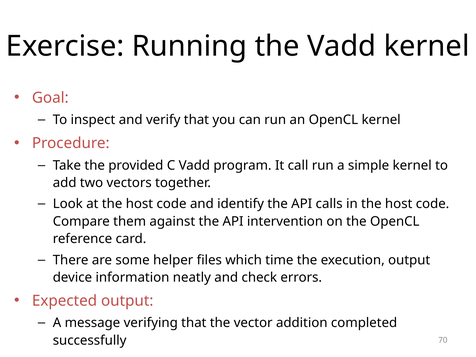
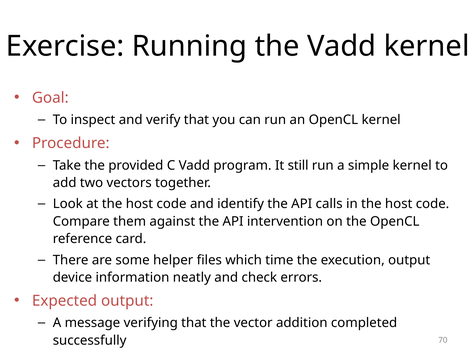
call: call -> still
